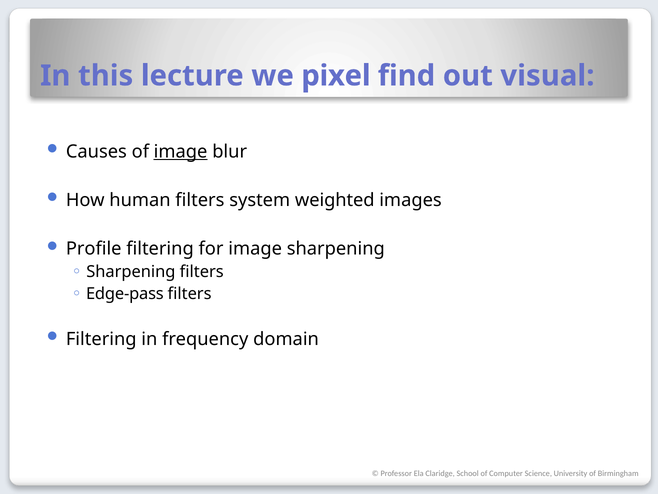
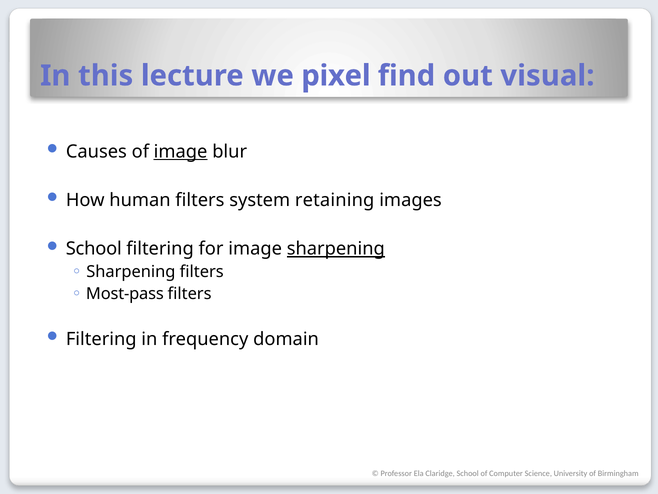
weighted: weighted -> retaining
Profile at (94, 249): Profile -> School
sharpening at (336, 249) underline: none -> present
Edge-pass: Edge-pass -> Most-pass
